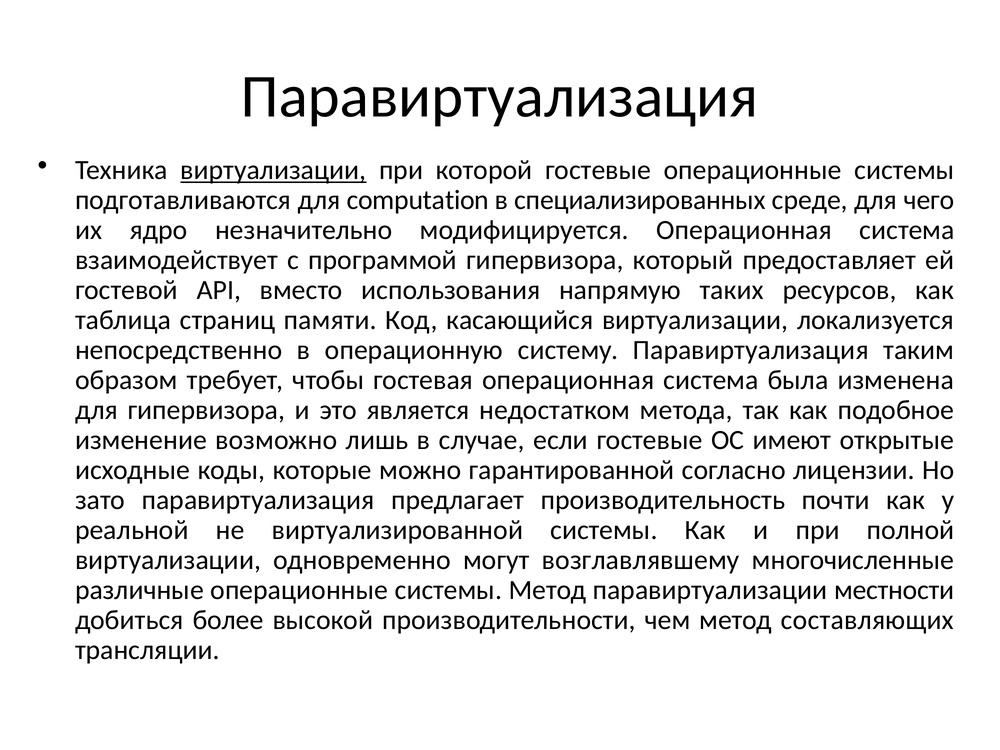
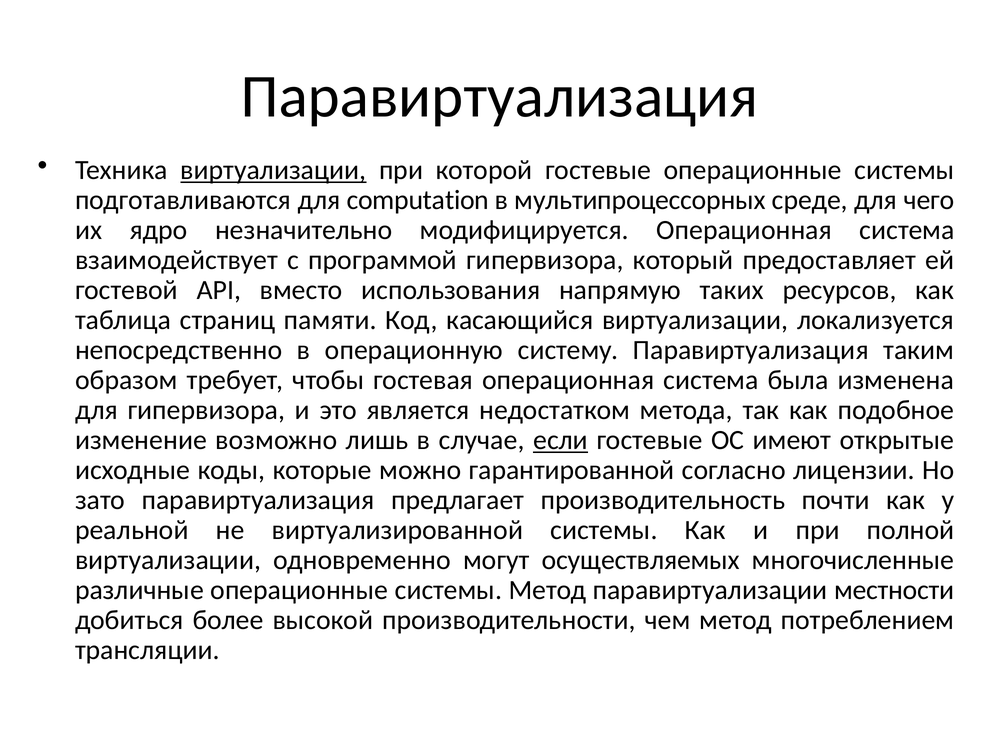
специализированных: специализированных -> мультипроцессорных
если underline: none -> present
возглавлявшему: возглавлявшему -> осуществляемых
составляющих: составляющих -> потреблением
